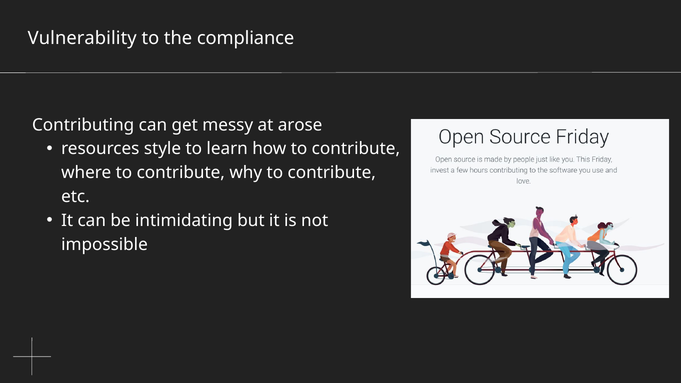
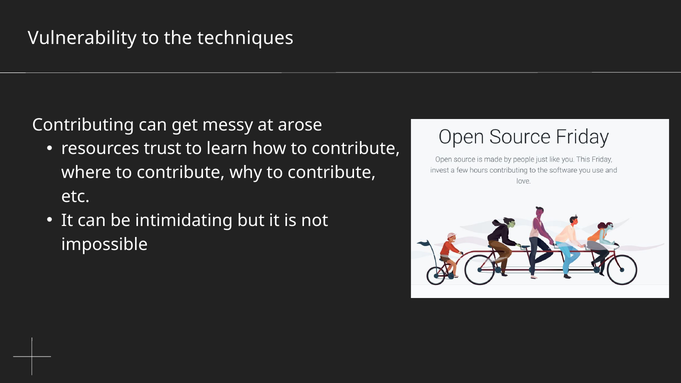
compliance: compliance -> techniques
style: style -> trust
